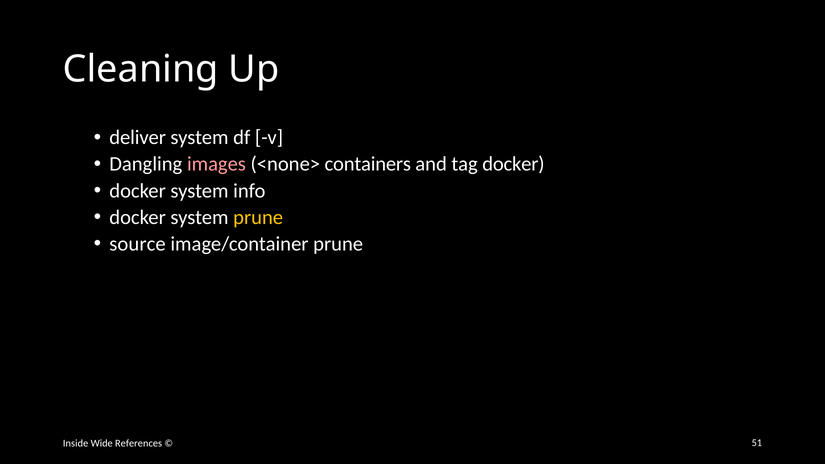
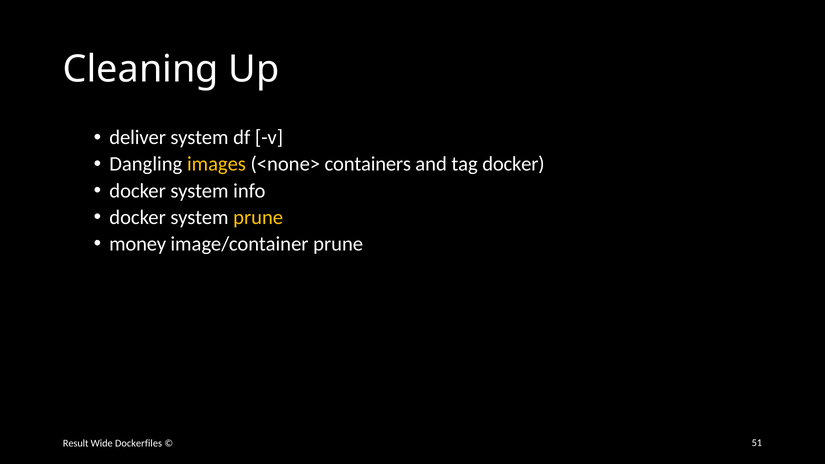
images colour: pink -> yellow
source: source -> money
Inside: Inside -> Result
References: References -> Dockerfiles
